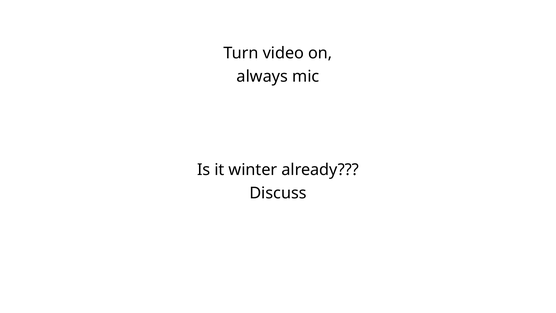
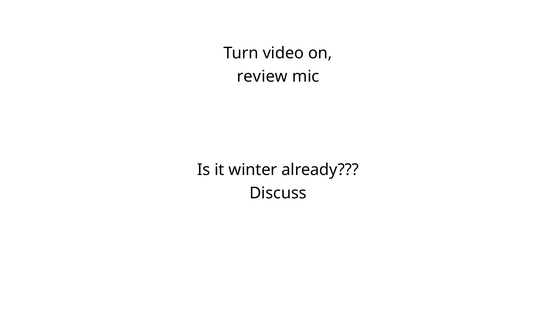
always: always -> review
